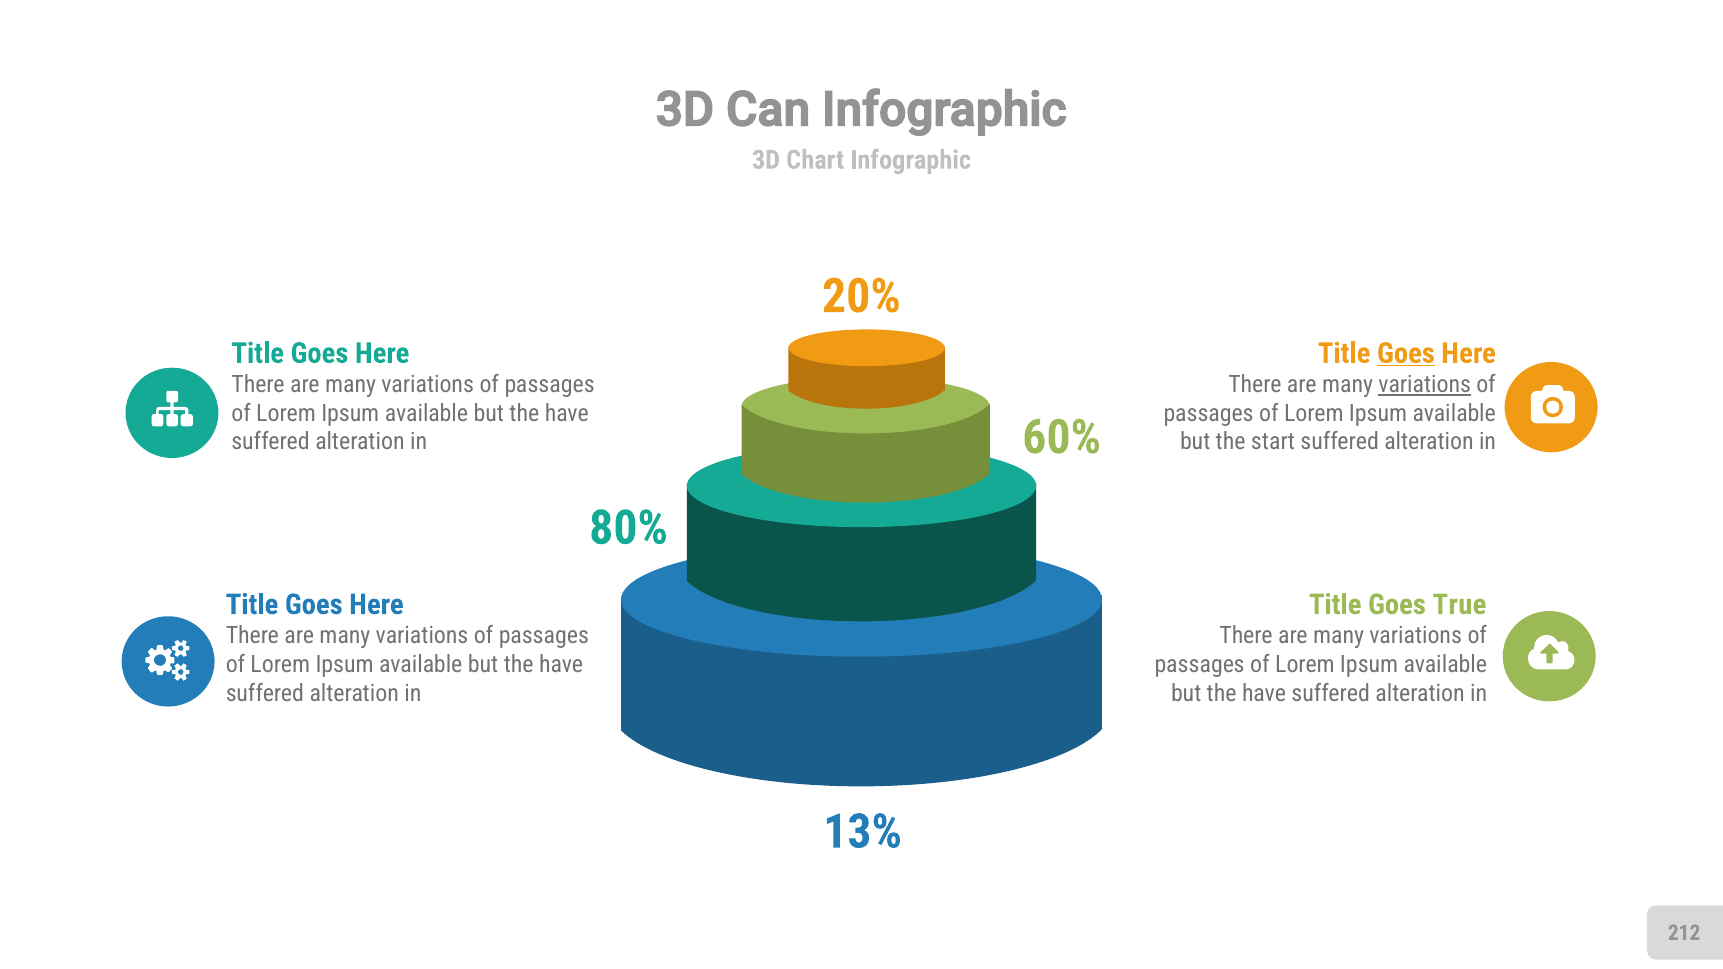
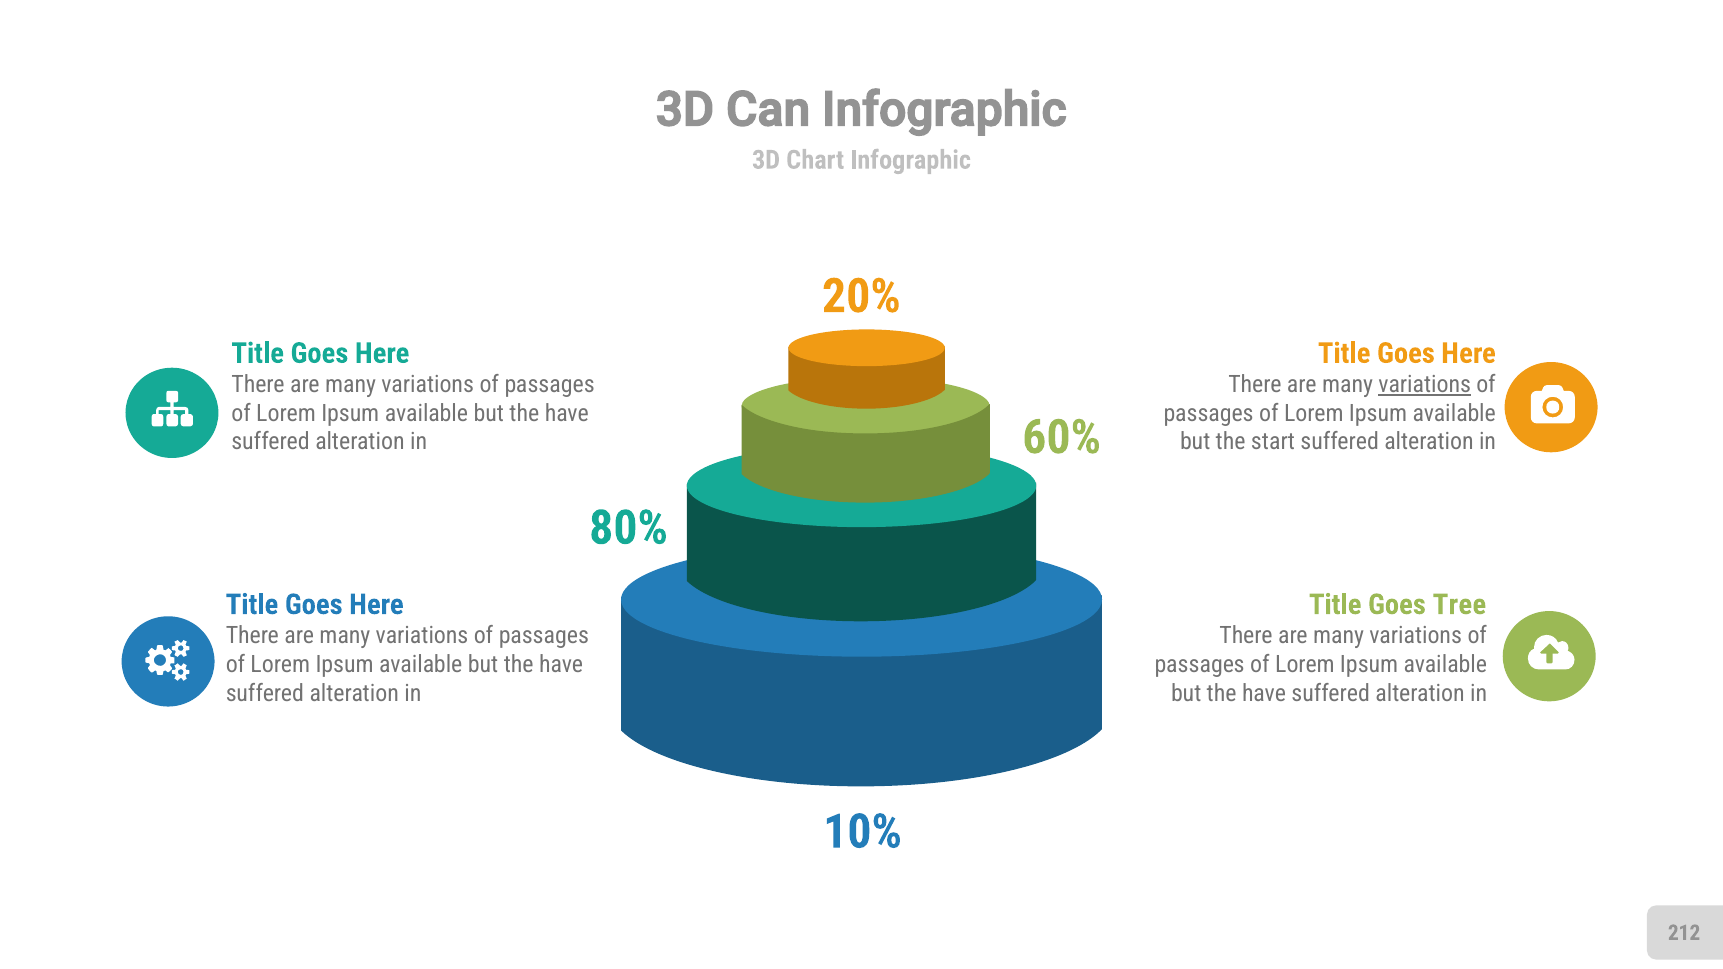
Goes at (1406, 353) underline: present -> none
True: True -> Tree
13%: 13% -> 10%
